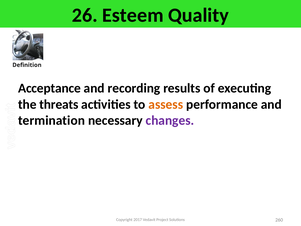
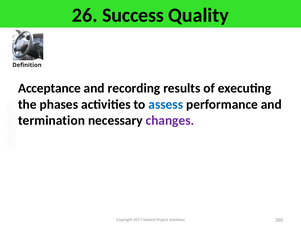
Esteem: Esteem -> Success
threats: threats -> phases
assess colour: orange -> blue
